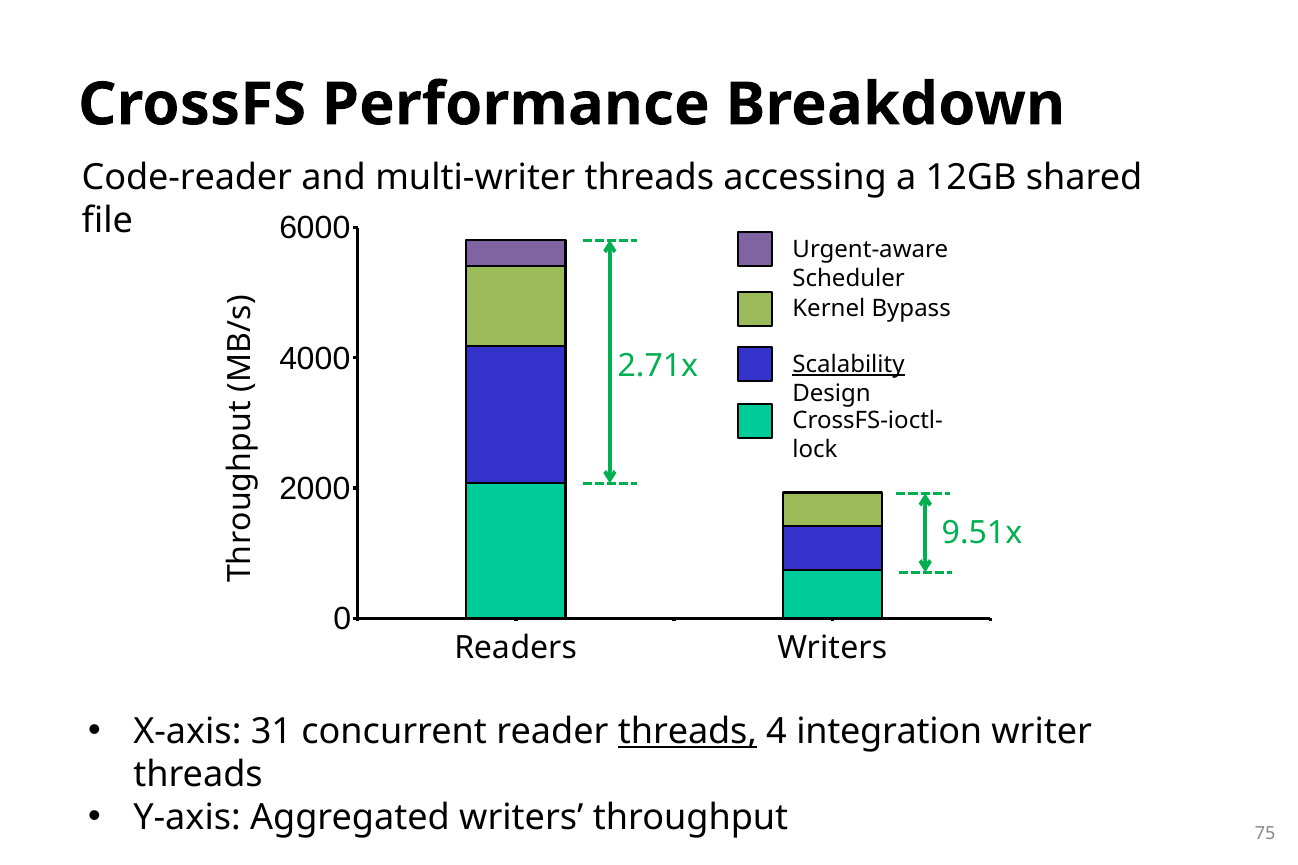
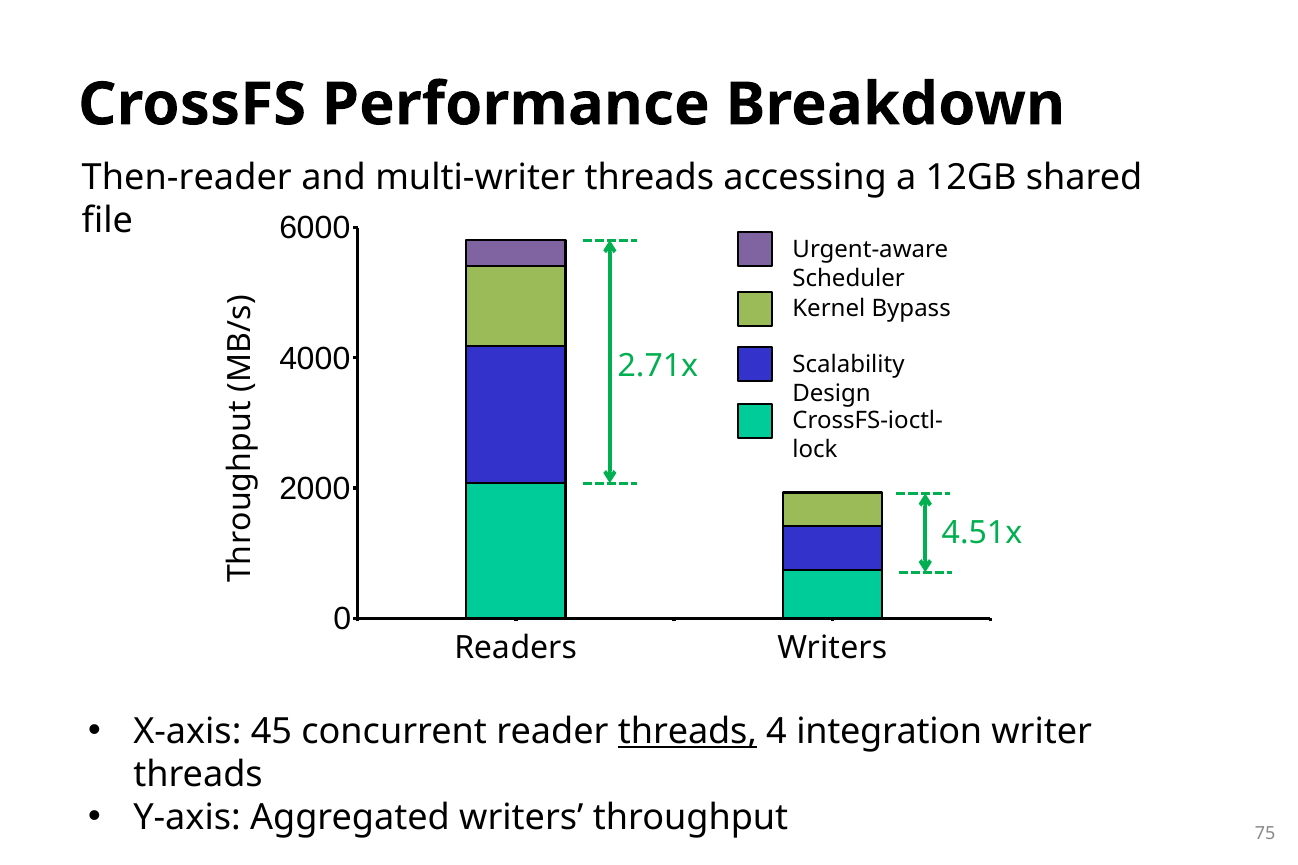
Code-reader: Code-reader -> Then-reader
Scalability underline: present -> none
9.51x: 9.51x -> 4.51x
31: 31 -> 45
